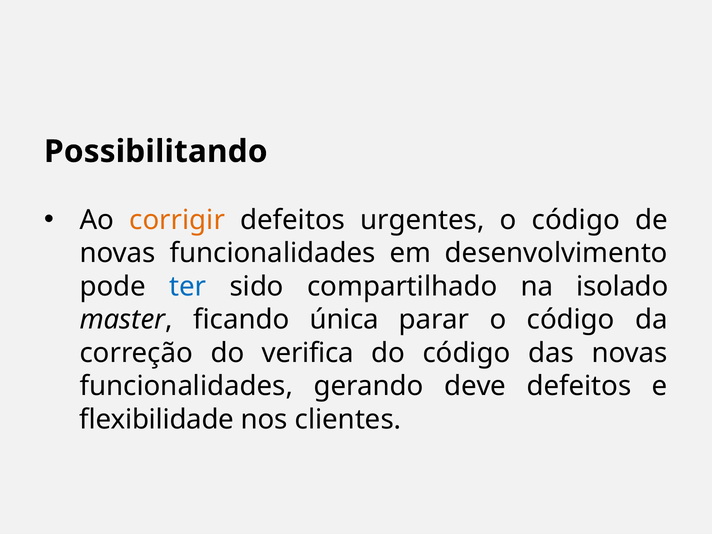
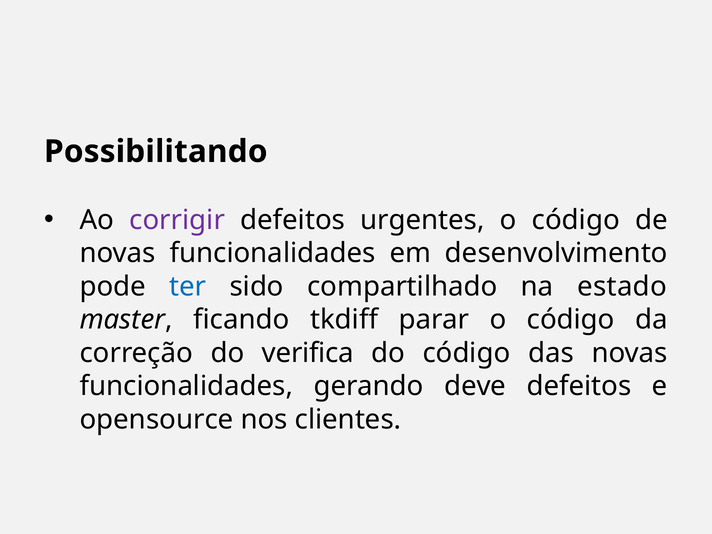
corrigir colour: orange -> purple
isolado: isolado -> estado
única: única -> tkdiff
flexibilidade: flexibilidade -> opensource
